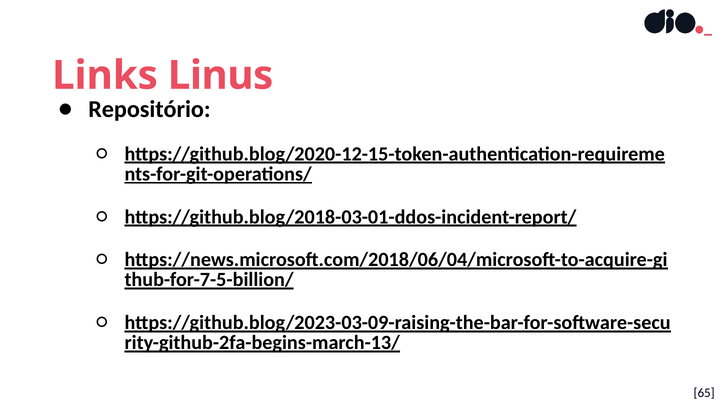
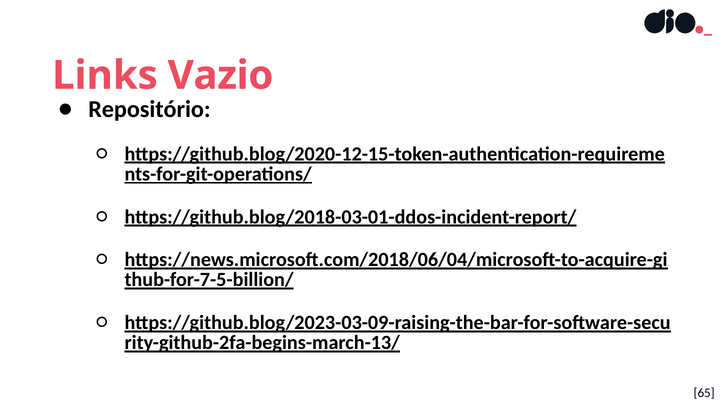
Linus: Linus -> Vazio
